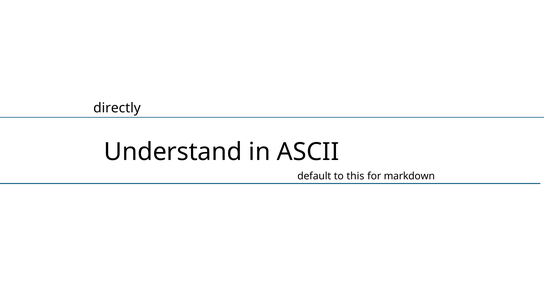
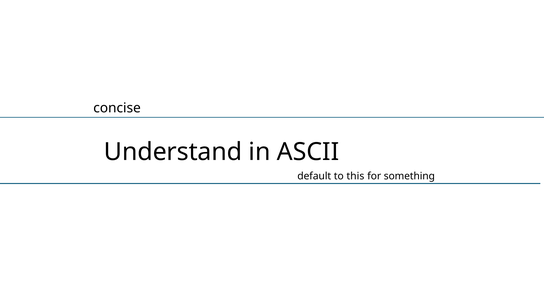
directly: directly -> concise
markdown: markdown -> something
